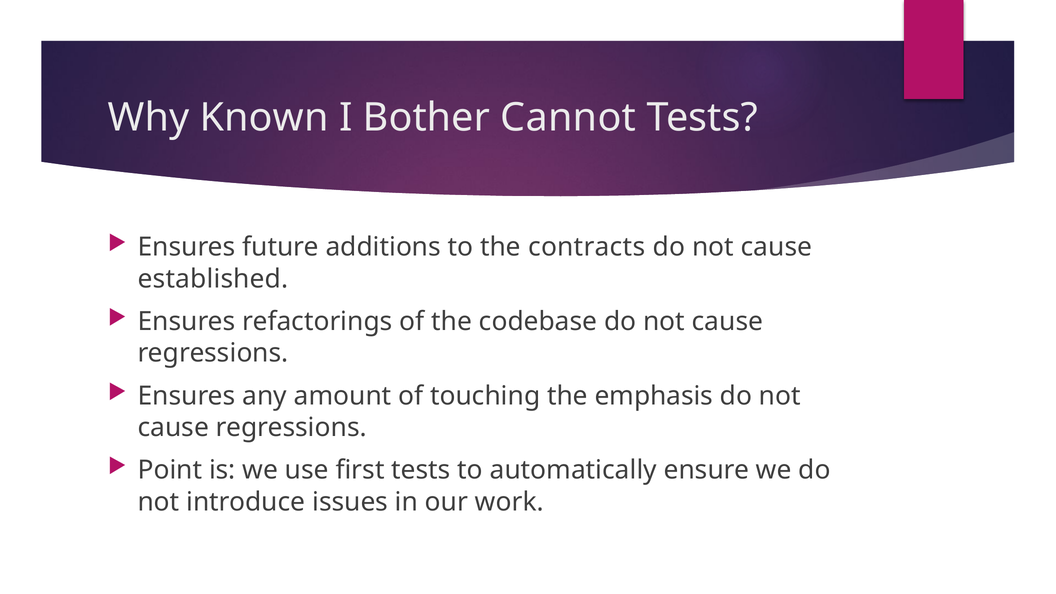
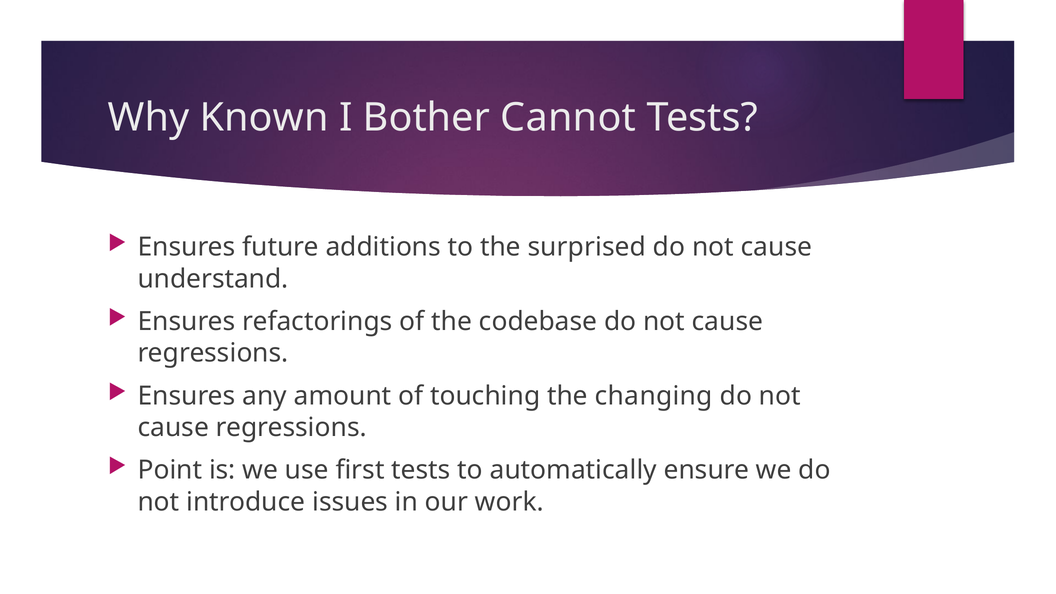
contracts: contracts -> surprised
established: established -> understand
emphasis: emphasis -> changing
